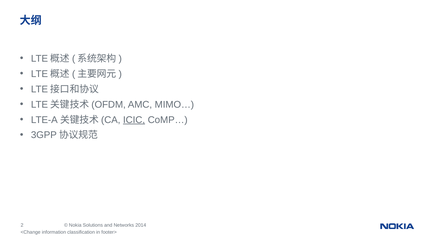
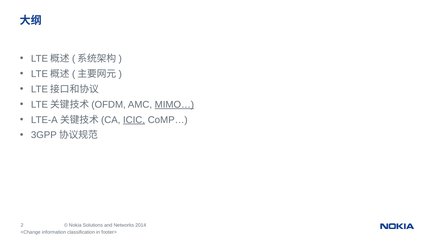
MIMO… underline: none -> present
